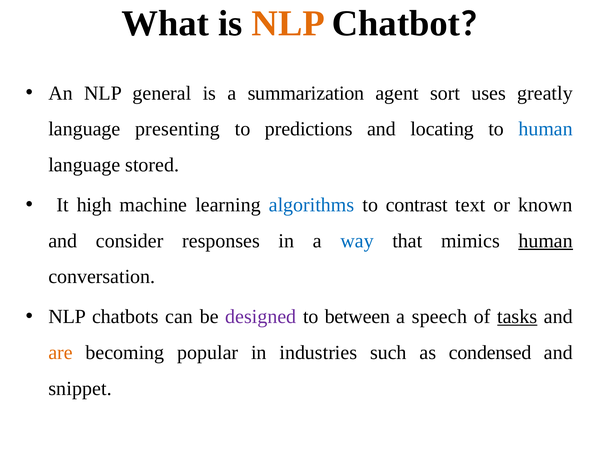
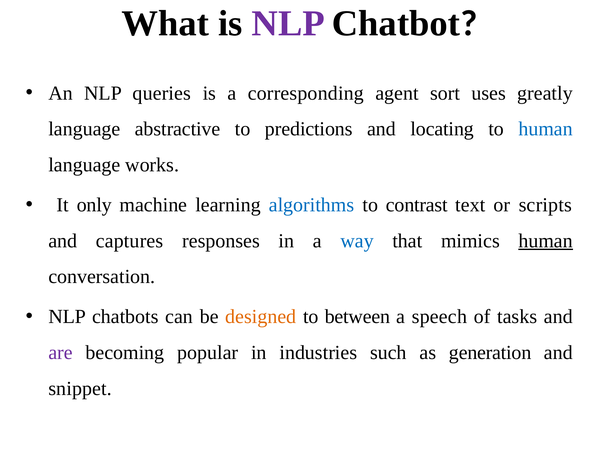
NLP at (288, 24) colour: orange -> purple
general: general -> queries
summarization: summarization -> corresponding
presenting: presenting -> abstractive
stored: stored -> works
high: high -> only
known: known -> scripts
consider: consider -> captures
designed colour: purple -> orange
tasks underline: present -> none
are colour: orange -> purple
condensed: condensed -> generation
